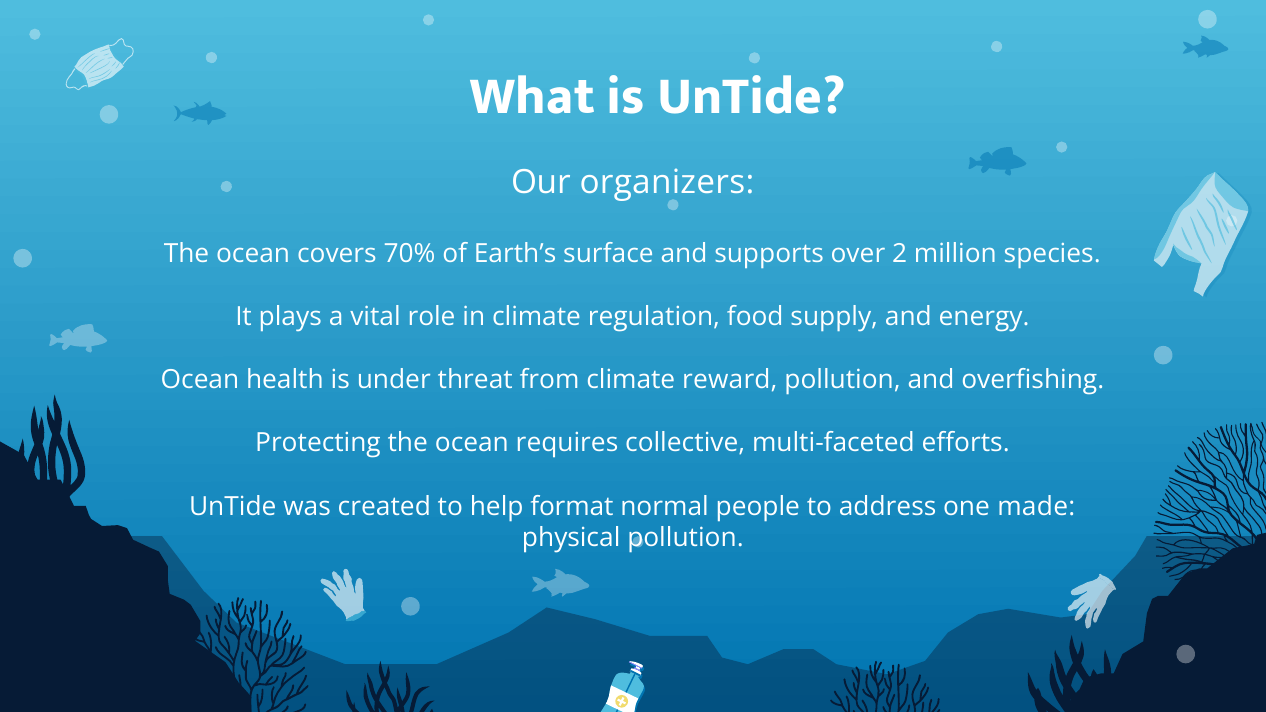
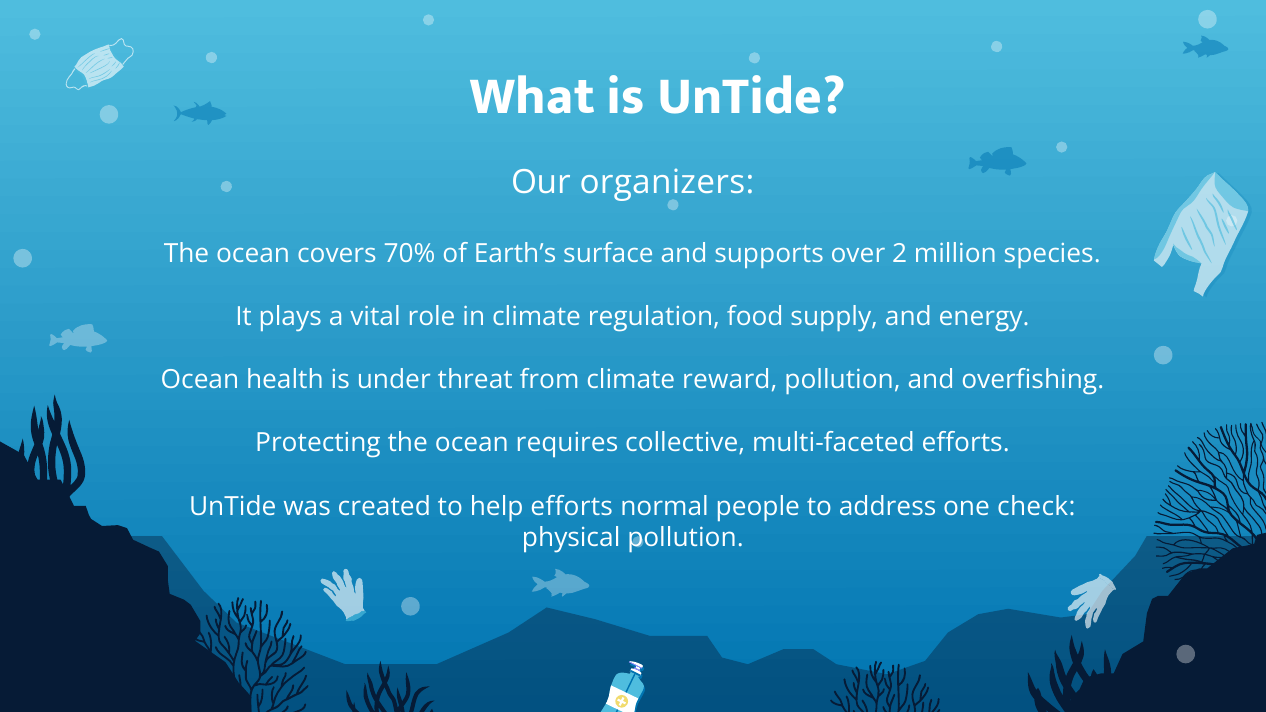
help format: format -> efforts
made: made -> check
